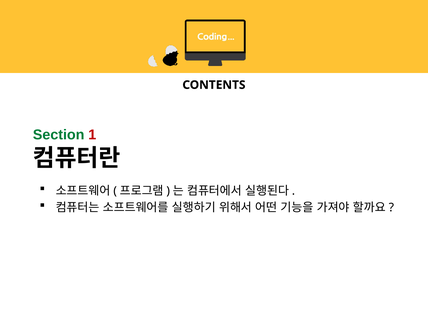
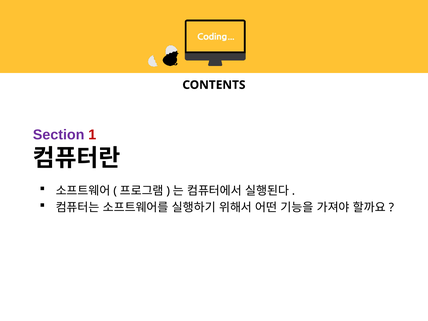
Section colour: green -> purple
